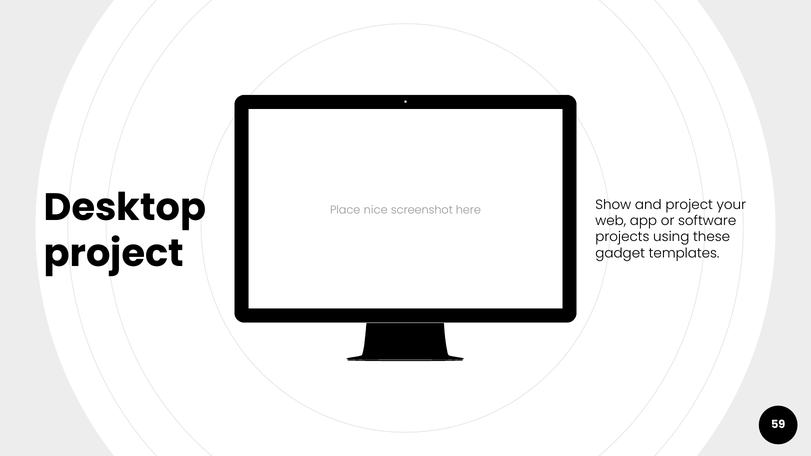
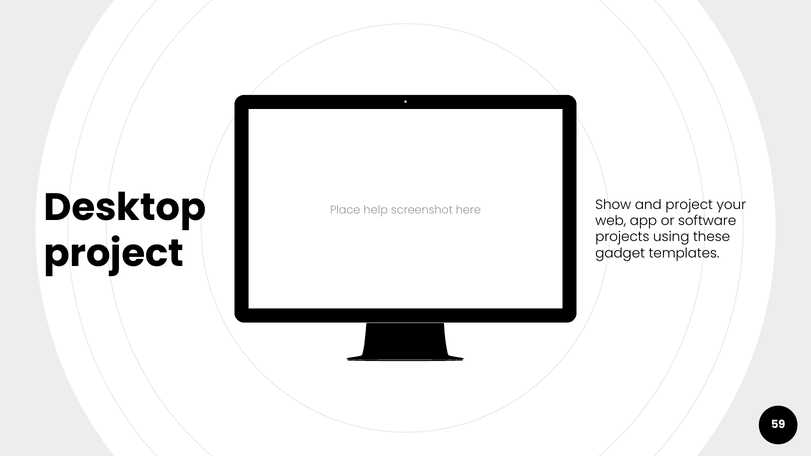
nice: nice -> help
